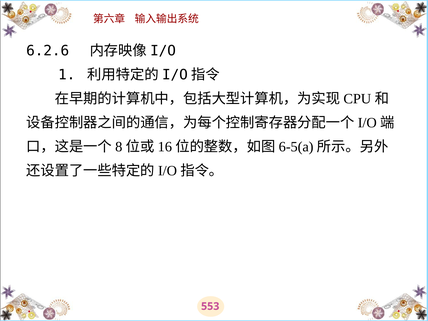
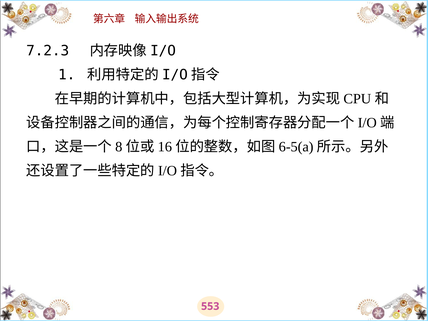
6.2.6: 6.2.6 -> 7.2.3
